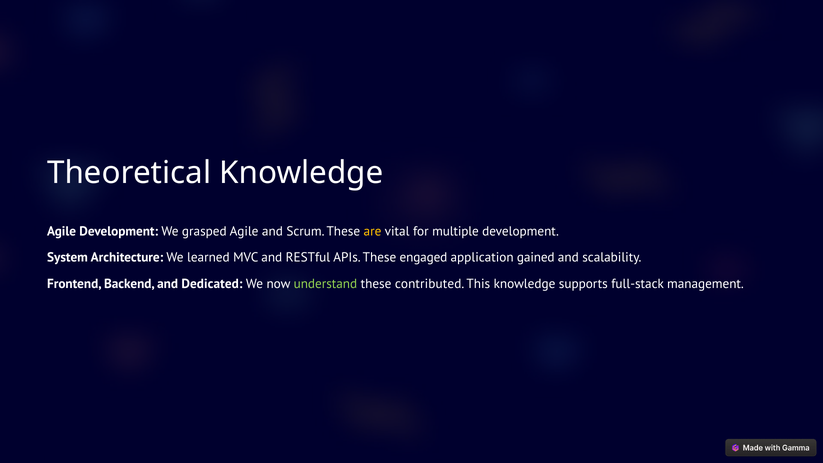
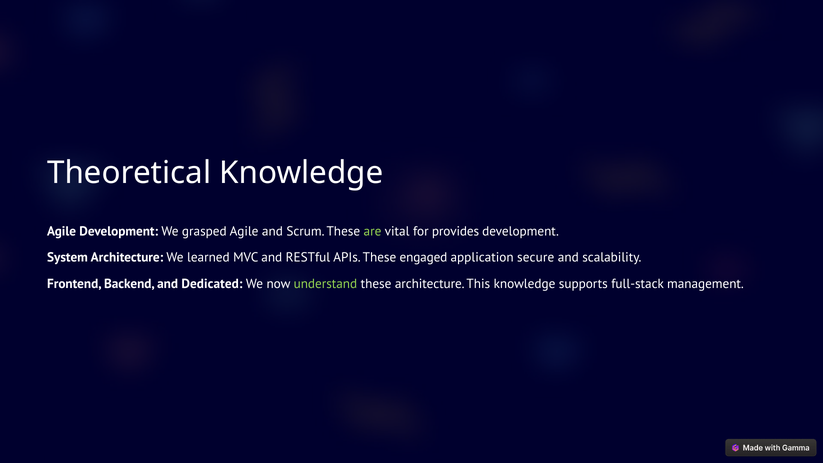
are colour: yellow -> light green
multiple: multiple -> provides
gained: gained -> secure
these contributed: contributed -> architecture
